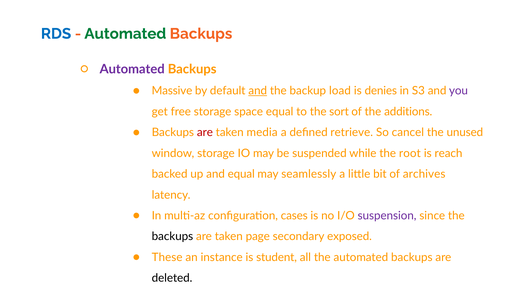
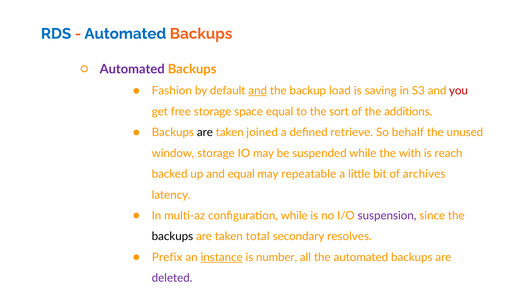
Automated at (125, 34) colour: green -> blue
Massive: Massive -> Fashion
denies: denies -> saving
you colour: purple -> red
are at (205, 132) colour: red -> black
media: media -> joined
cancel: cancel -> behalf
root: root -> with
seamlessly: seamlessly -> repeatable
configuration cases: cases -> while
page: page -> total
exposed: exposed -> resolves
These: These -> Prefix
instance underline: none -> present
student: student -> number
deleted colour: black -> purple
